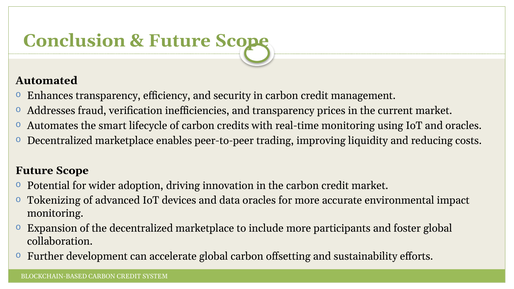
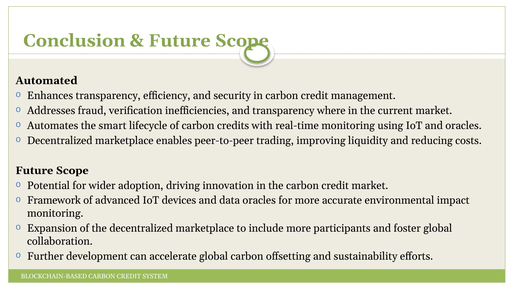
prices: prices -> where
Tokenizing: Tokenizing -> Framework
